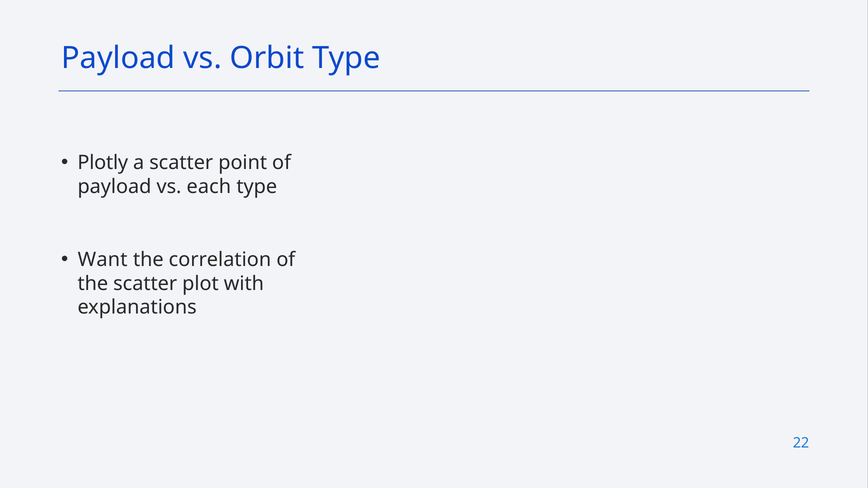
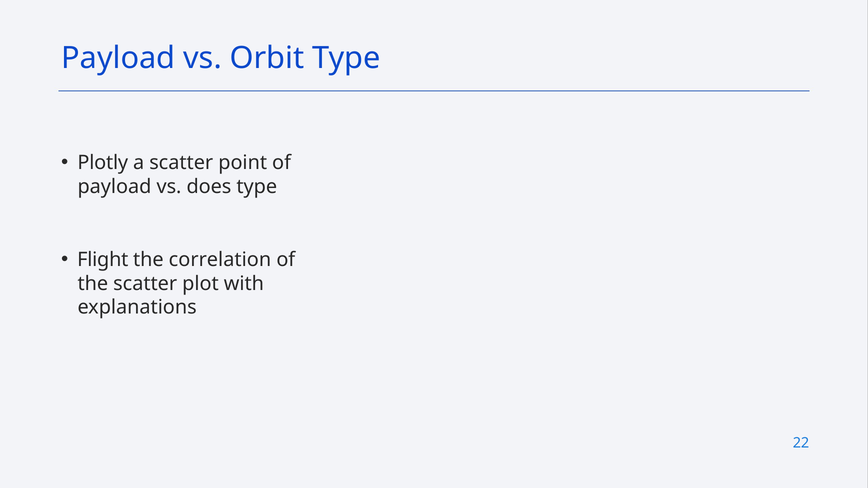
each: each -> does
Want: Want -> Flight
